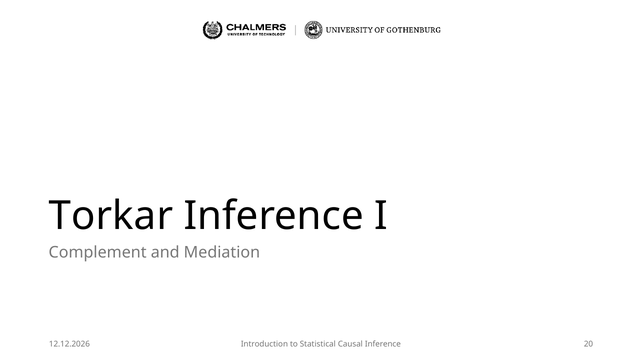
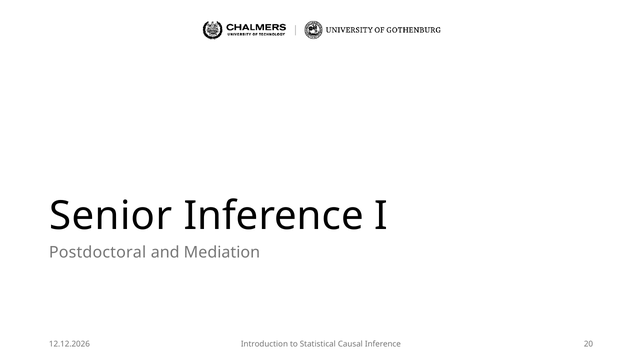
Torkar: Torkar -> Senior
Complement: Complement -> Postdoctoral
